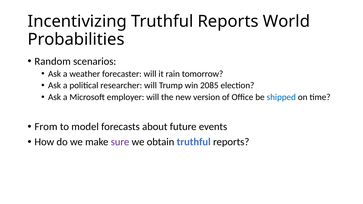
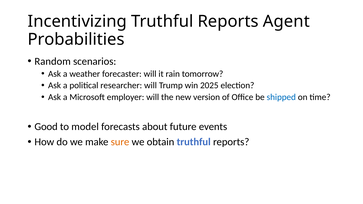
World: World -> Agent
2085: 2085 -> 2025
From: From -> Good
sure colour: purple -> orange
